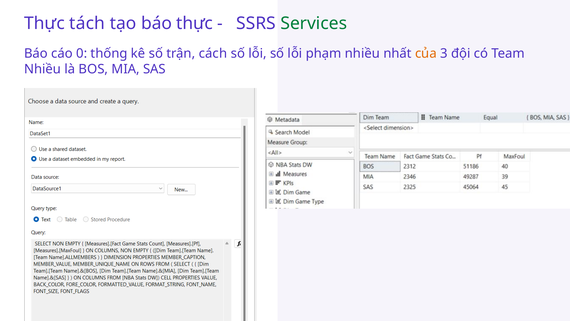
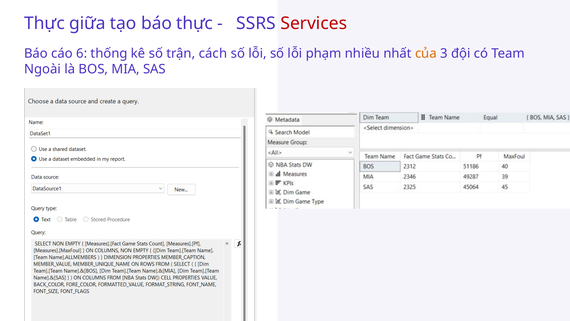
tách: tách -> giữa
Services colour: green -> red
0: 0 -> 6
Nhiều at (43, 69): Nhiều -> Ngoài
